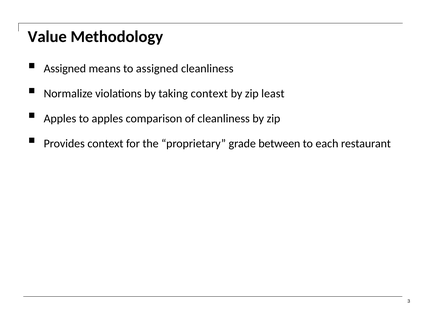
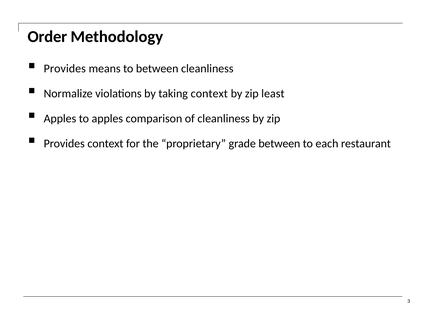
Value: Value -> Order
Assigned at (65, 69): Assigned -> Provides
to assigned: assigned -> between
